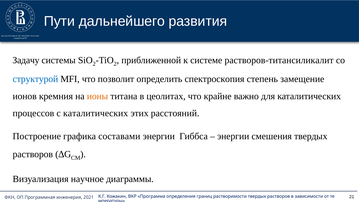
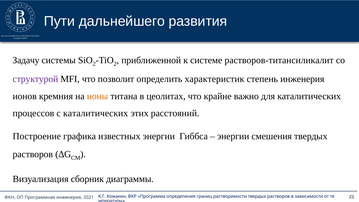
структурой colour: blue -> purple
спектроскопия: спектроскопия -> характеристик
степень замещение: замещение -> инженерия
составами: составами -> известных
научное: научное -> сборник
